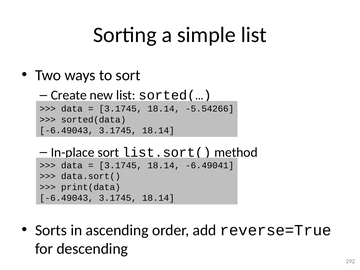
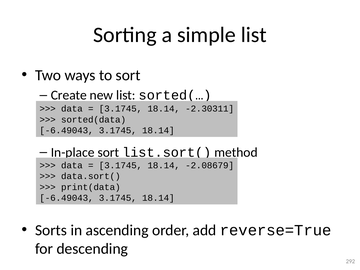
-5.54266: -5.54266 -> -2.30311
-6.49041: -6.49041 -> -2.08679
